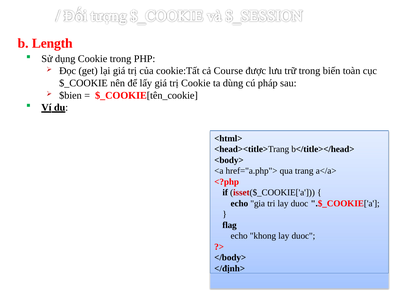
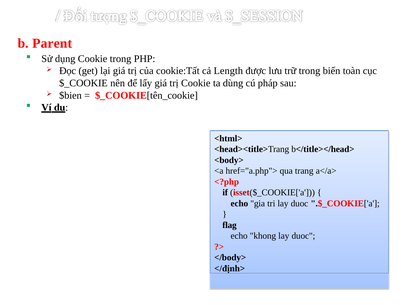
Length: Length -> Parent
Course: Course -> Length
